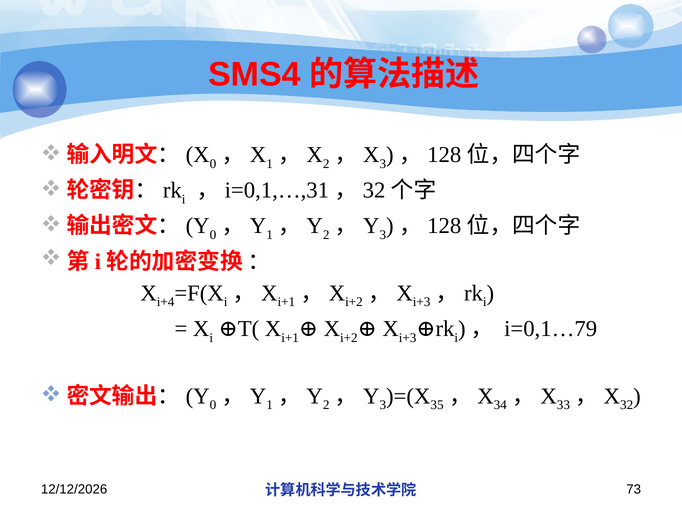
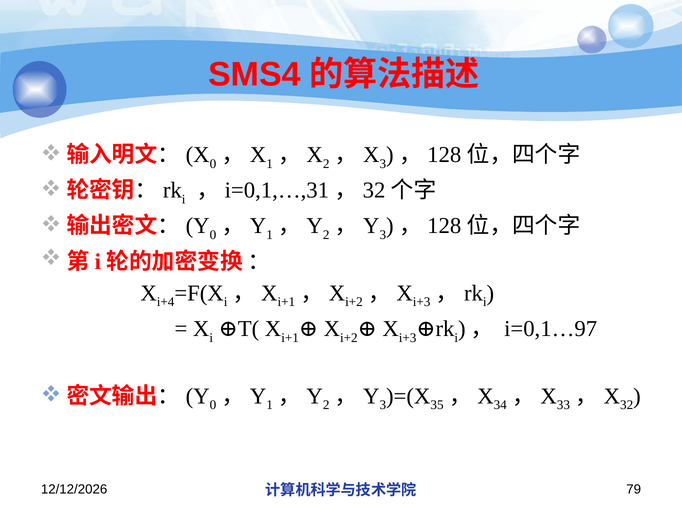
i=0,1…79: i=0,1…79 -> i=0,1…97
73: 73 -> 79
